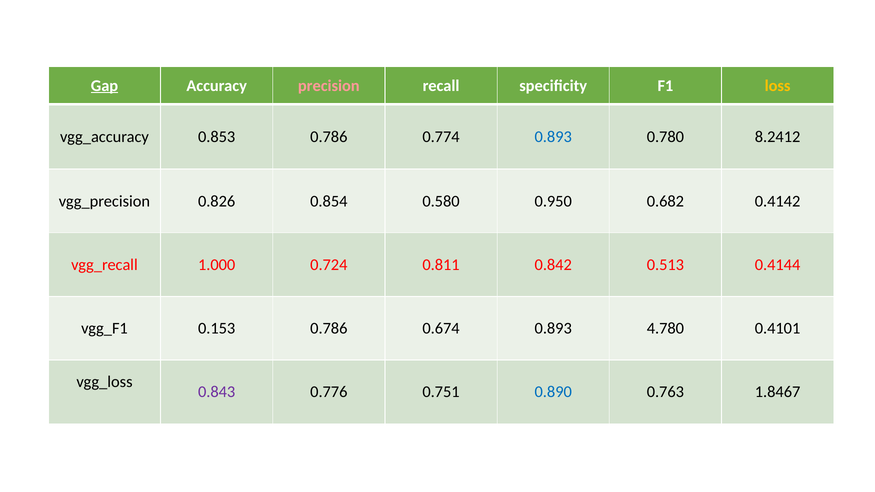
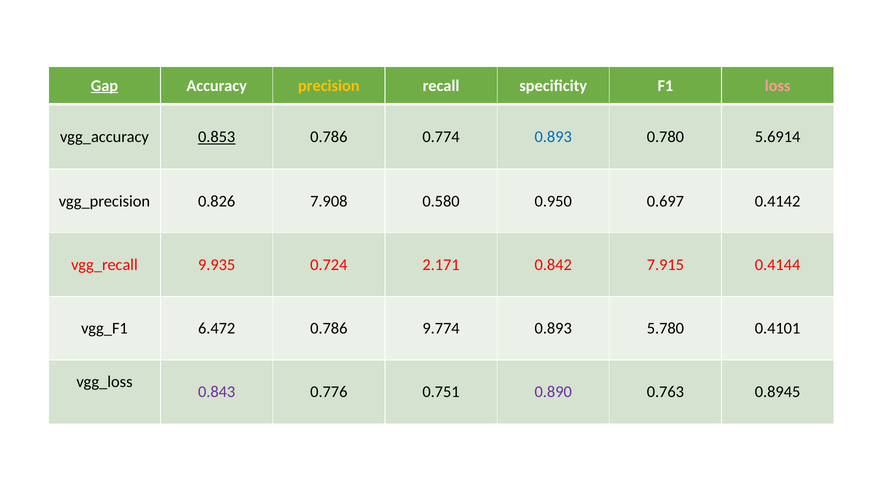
precision colour: pink -> yellow
loss colour: yellow -> pink
0.853 underline: none -> present
8.2412: 8.2412 -> 5.6914
0.854: 0.854 -> 7.908
0.682: 0.682 -> 0.697
1.000: 1.000 -> 9.935
0.811: 0.811 -> 2.171
0.513: 0.513 -> 7.915
0.153: 0.153 -> 6.472
0.674: 0.674 -> 9.774
4.780: 4.780 -> 5.780
0.890 colour: blue -> purple
1.8467: 1.8467 -> 0.8945
